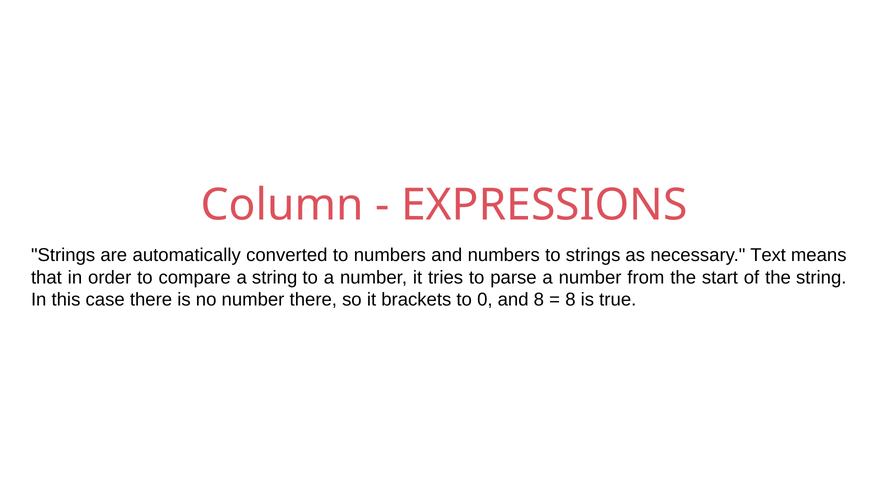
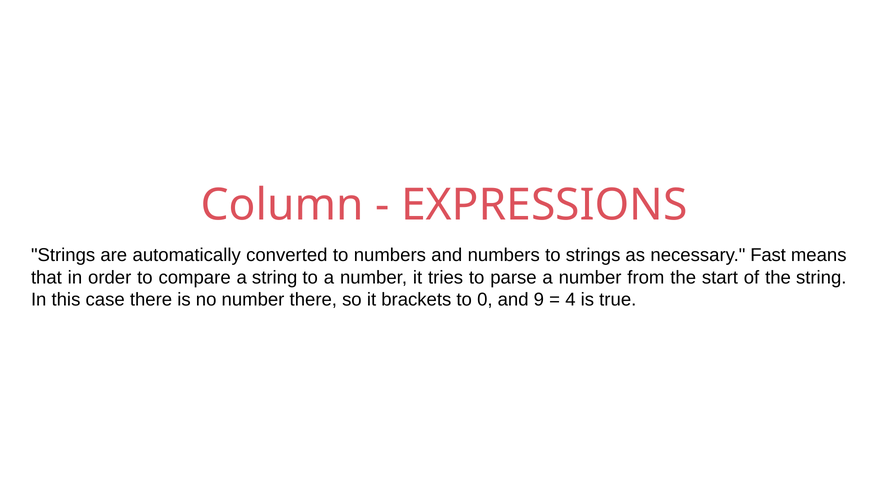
Text: Text -> Fast
and 8: 8 -> 9
8 at (570, 300): 8 -> 4
